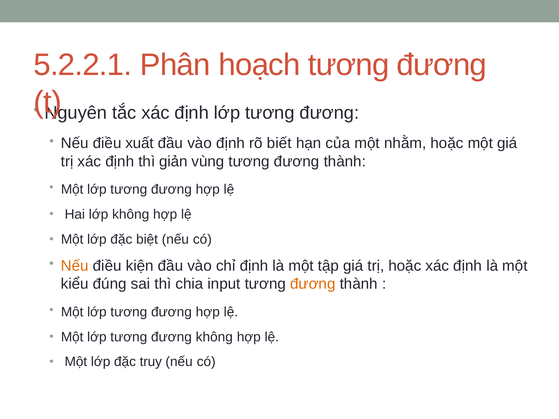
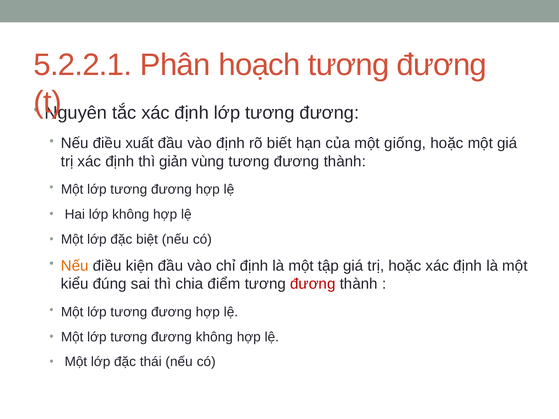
nhằm: nhằm -> giống
input: input -> điểm
đương at (313, 284) colour: orange -> red
truy: truy -> thái
